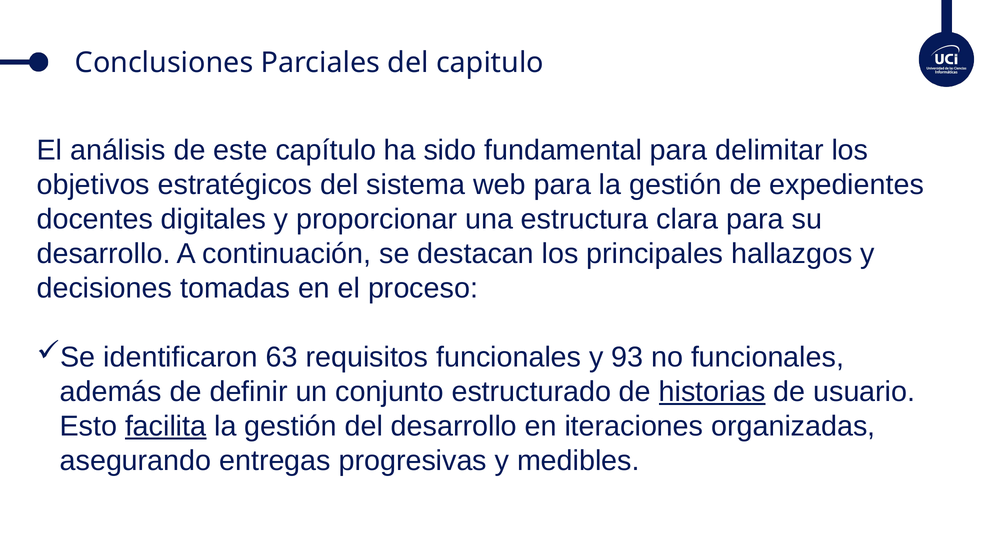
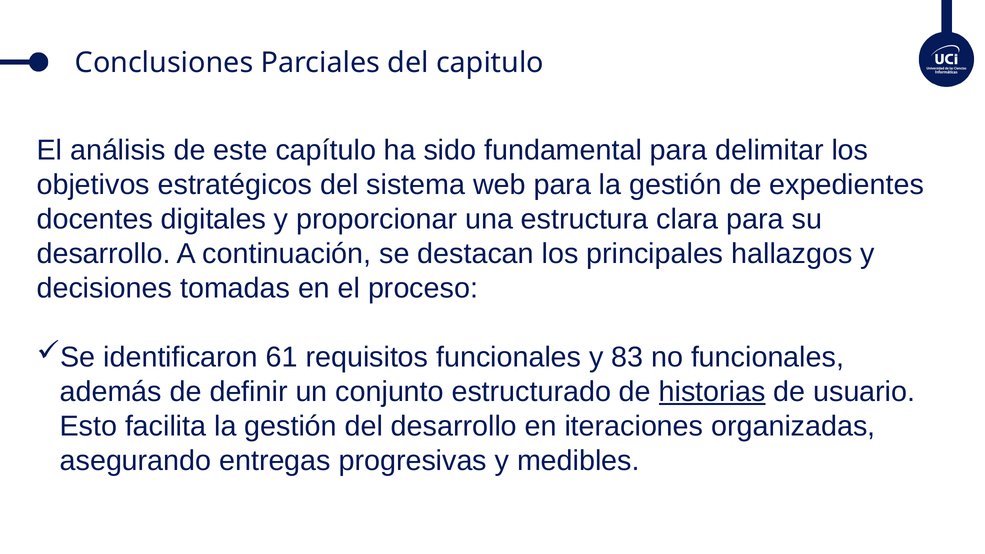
63: 63 -> 61
93: 93 -> 83
facilita underline: present -> none
